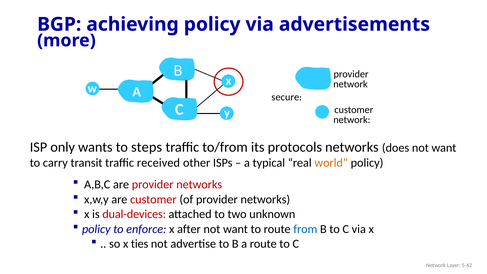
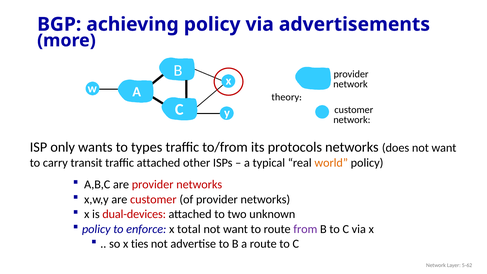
secure: secure -> theory
steps: steps -> types
traffic received: received -> attached
after: after -> total
from colour: blue -> purple
